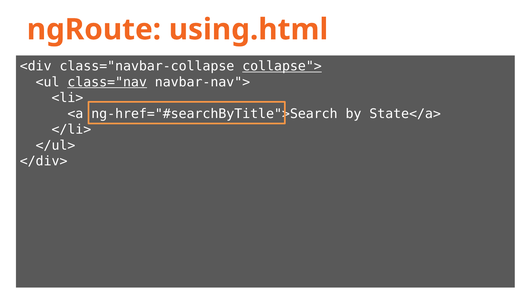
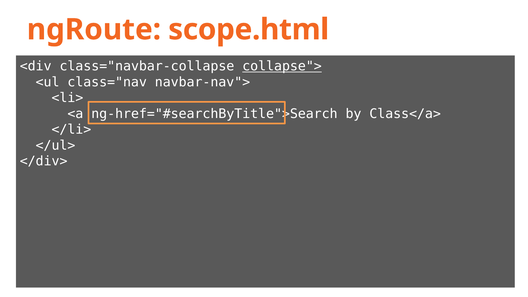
using.html: using.html -> scope.html
class="nav underline: present -> none
State</a>: State</a> -> Class</a>
